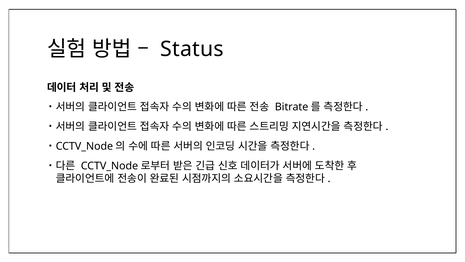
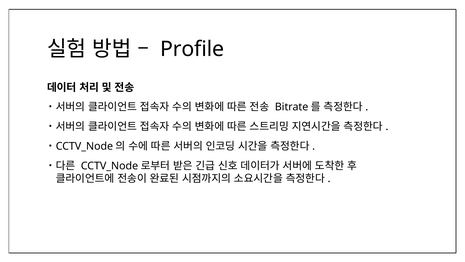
Status: Status -> Profile
